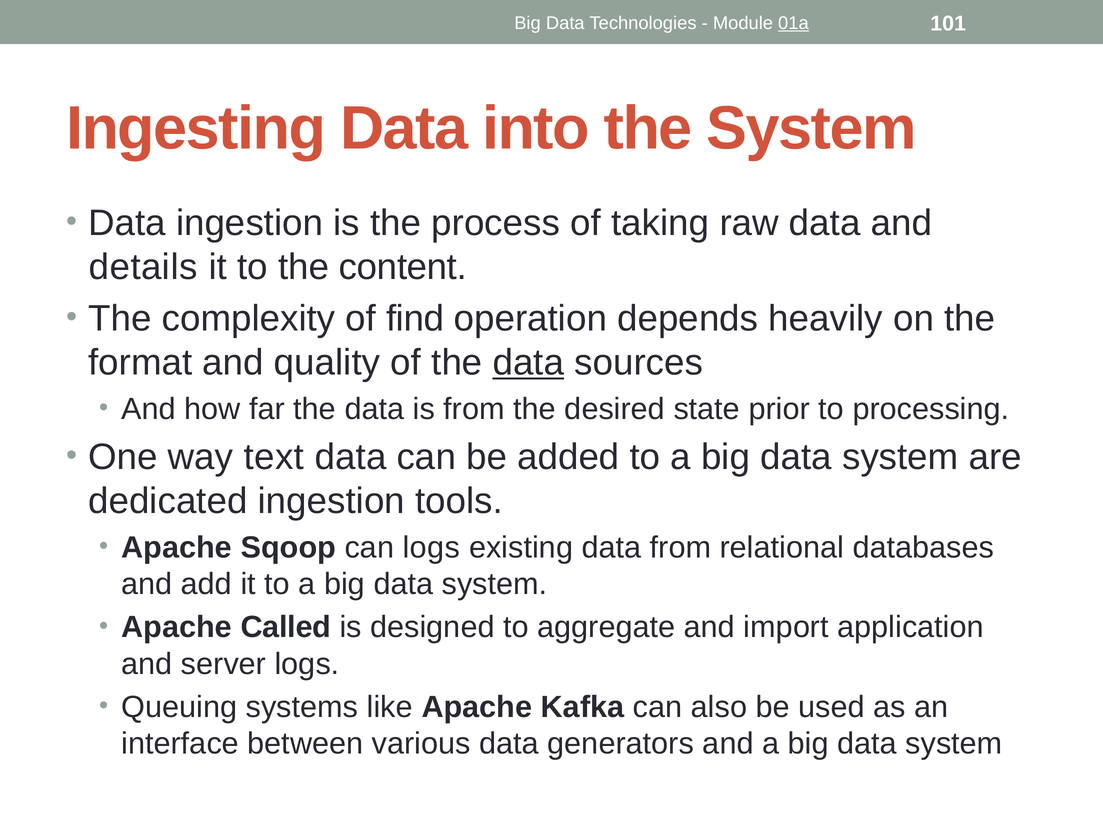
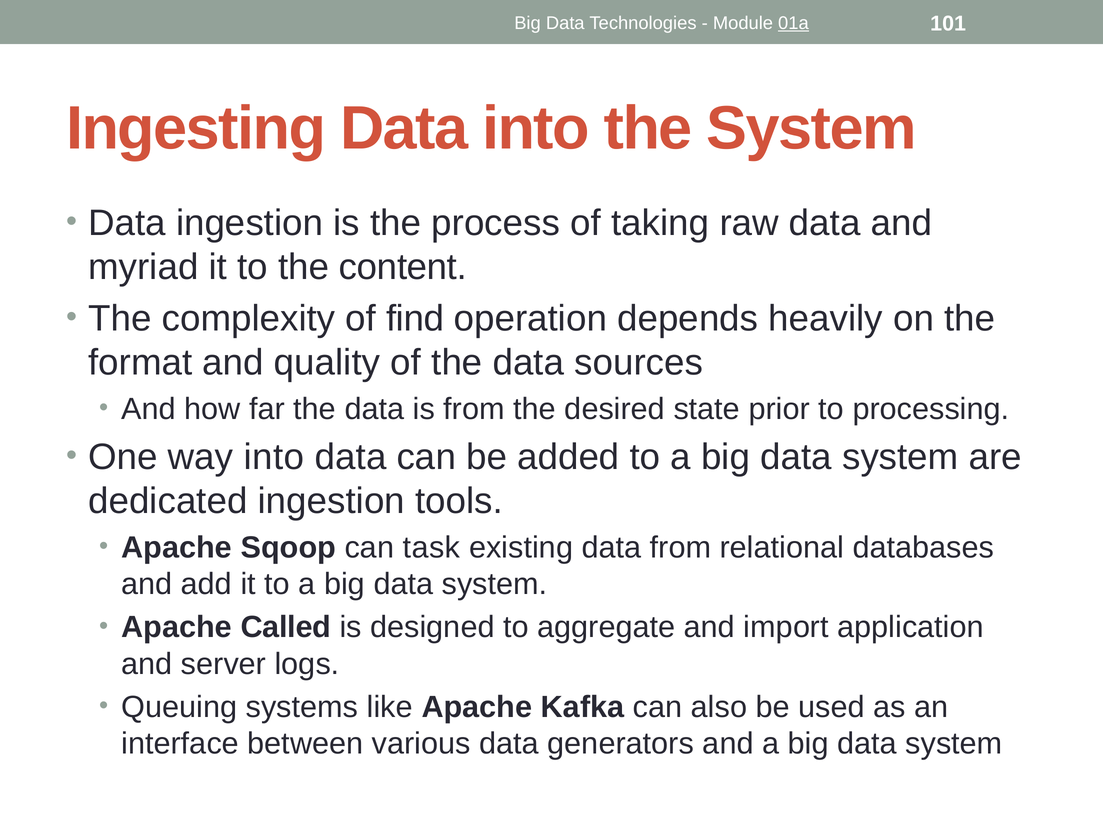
details: details -> myriad
data at (528, 363) underline: present -> none
way text: text -> into
can logs: logs -> task
